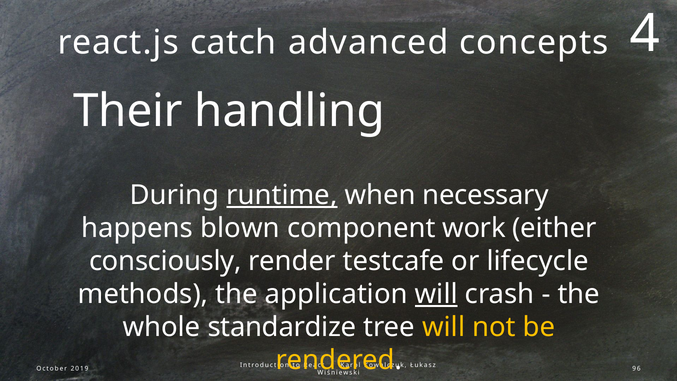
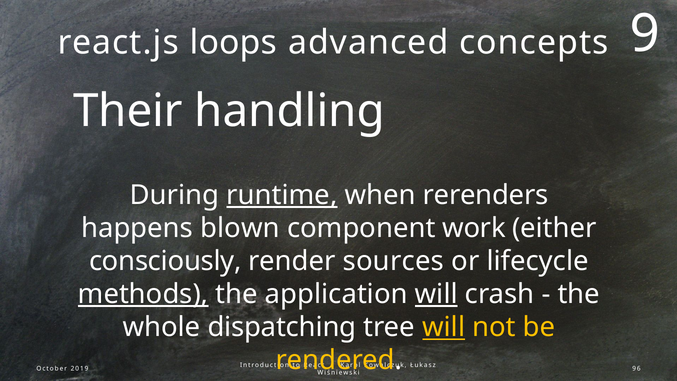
catch: catch -> loops
4: 4 -> 9
necessary: necessary -> rerenders
testcafe: testcafe -> sources
methods underline: none -> present
standardize: standardize -> dispatching
will at (444, 327) underline: none -> present
